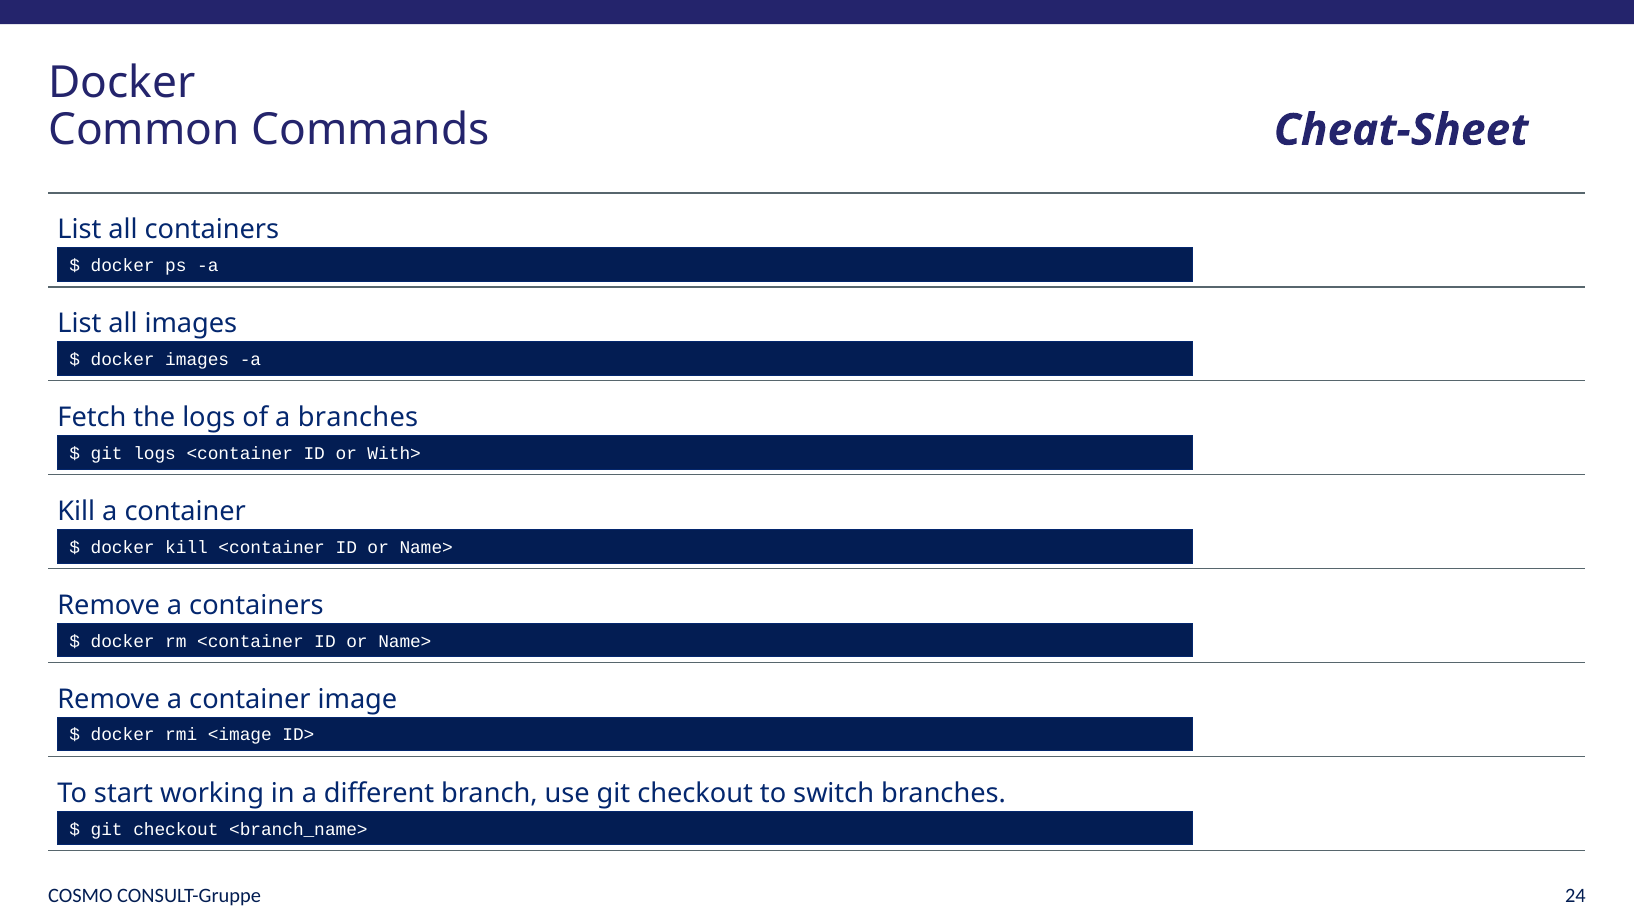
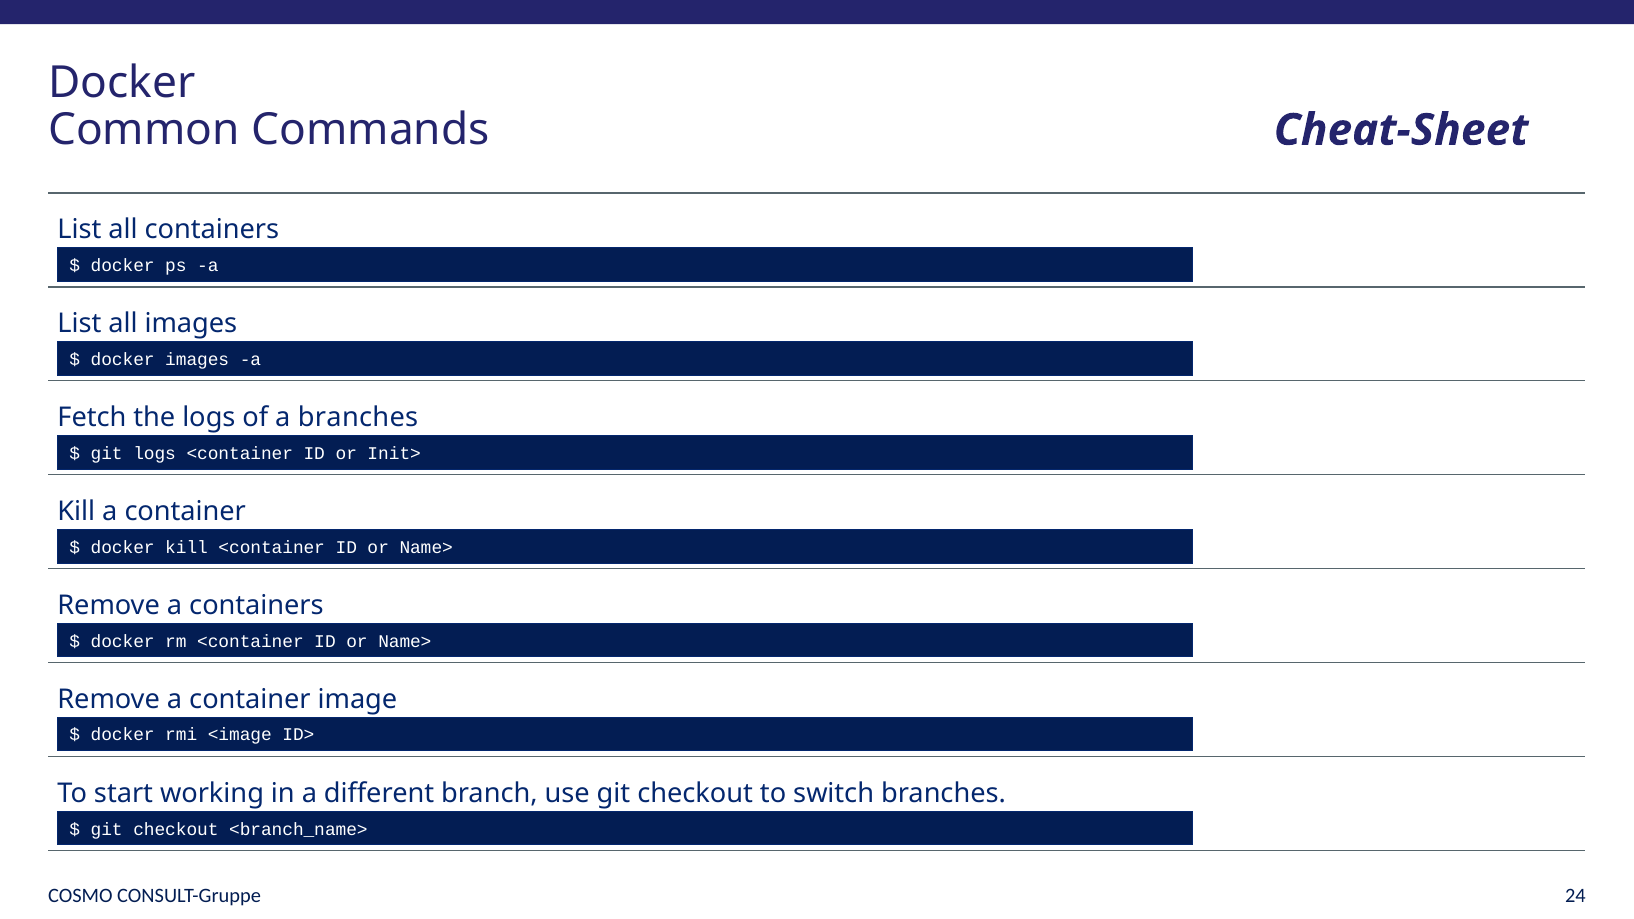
With>: With> -> Init>
